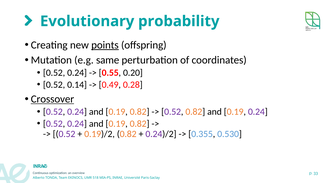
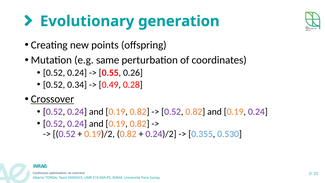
probability: probability -> generation
points underline: present -> none
0.20: 0.20 -> 0.26
0.14: 0.14 -> 0.34
